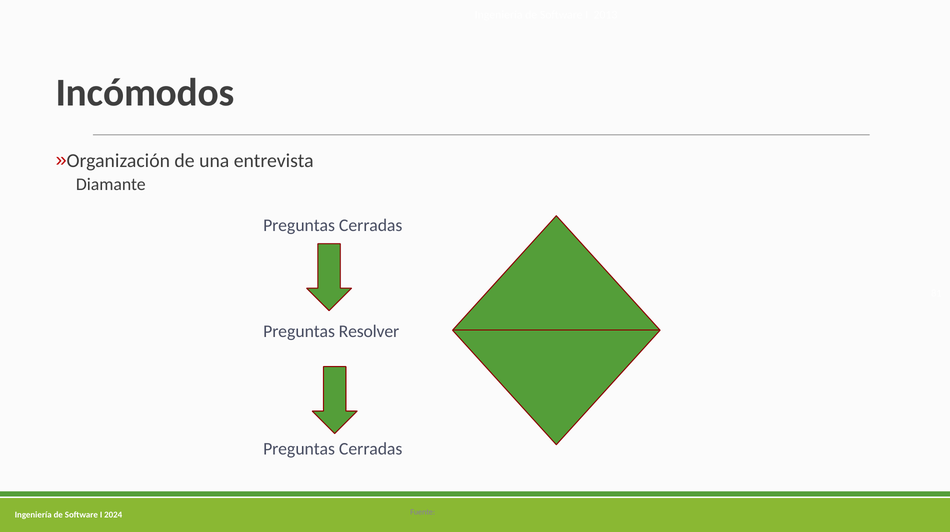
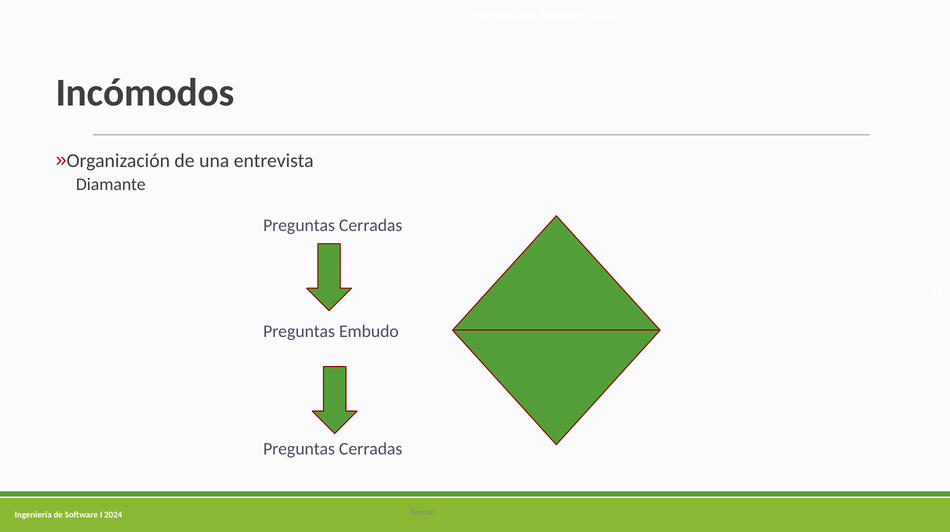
Resolver: Resolver -> Embudo
